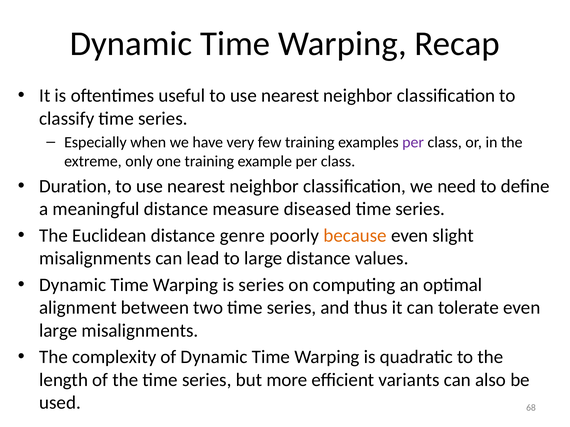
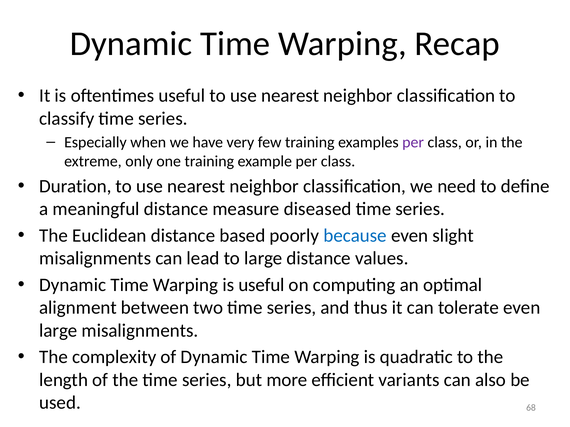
genre: genre -> based
because colour: orange -> blue
is series: series -> useful
